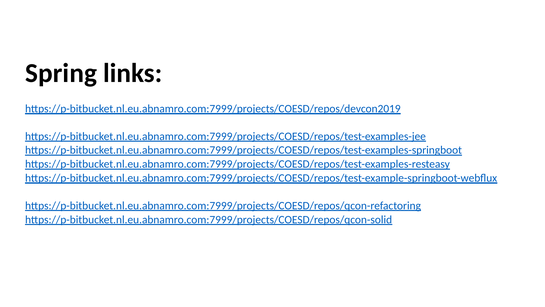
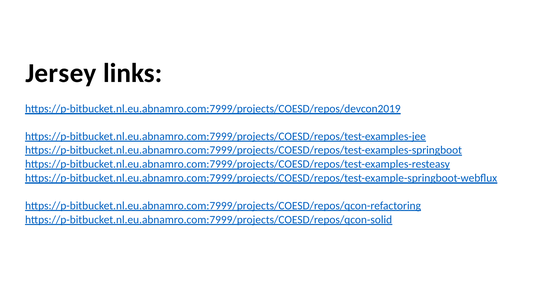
Spring: Spring -> Jersey
